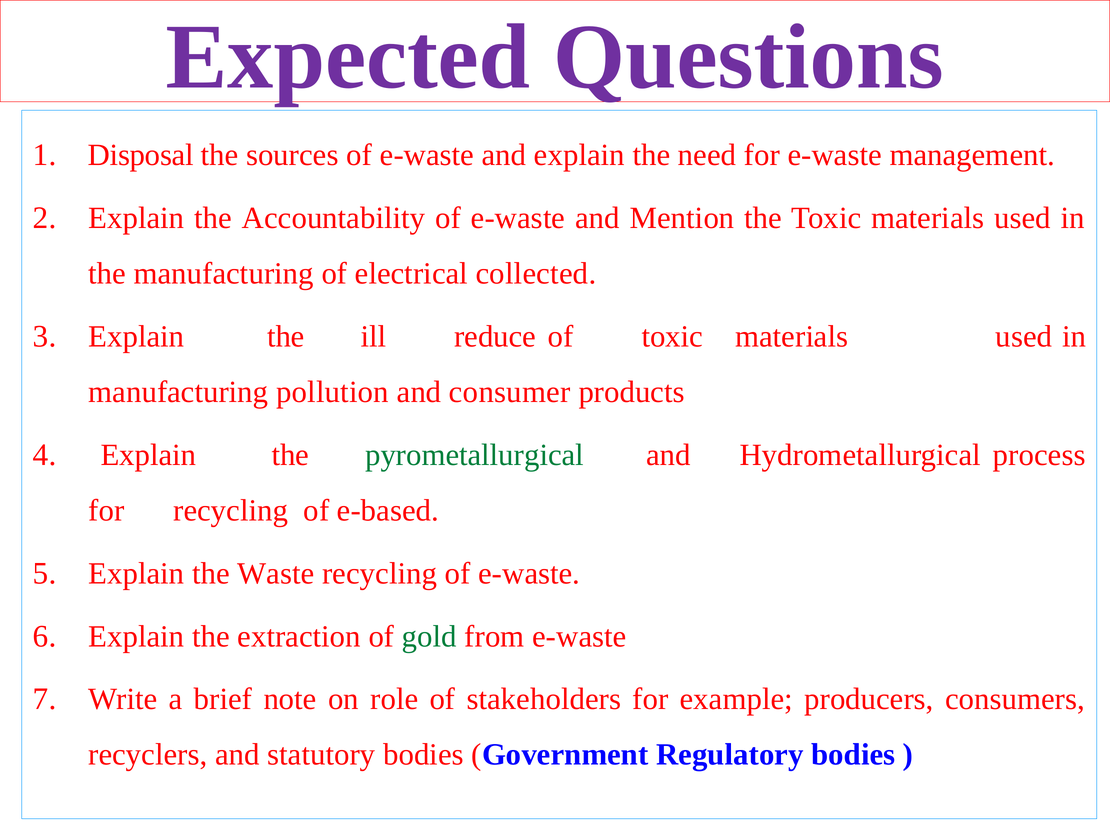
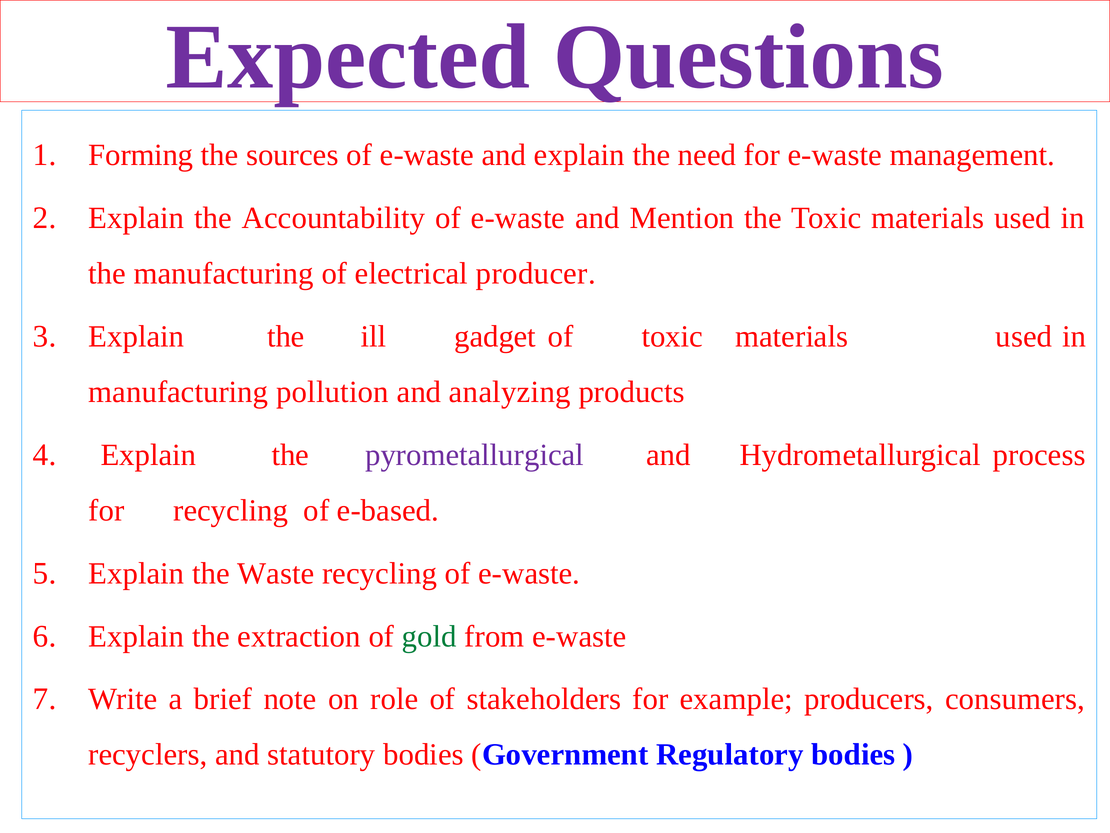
Disposal: Disposal -> Forming
collected: collected -> producer
reduce: reduce -> gadget
consumer: consumer -> analyzing
pyrometallurgical colour: green -> purple
